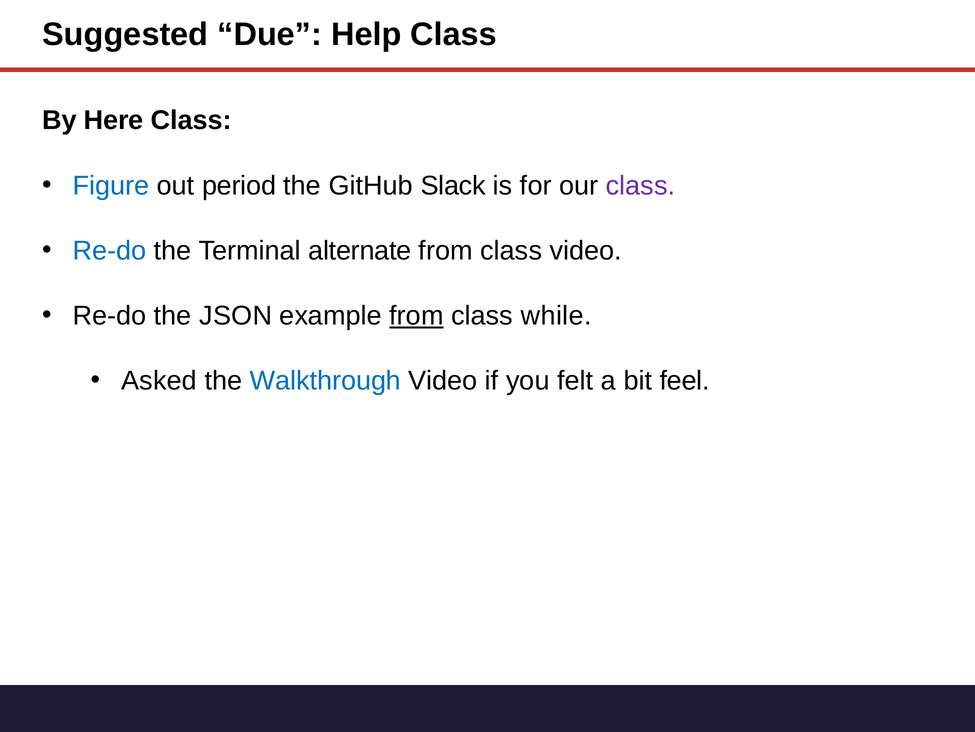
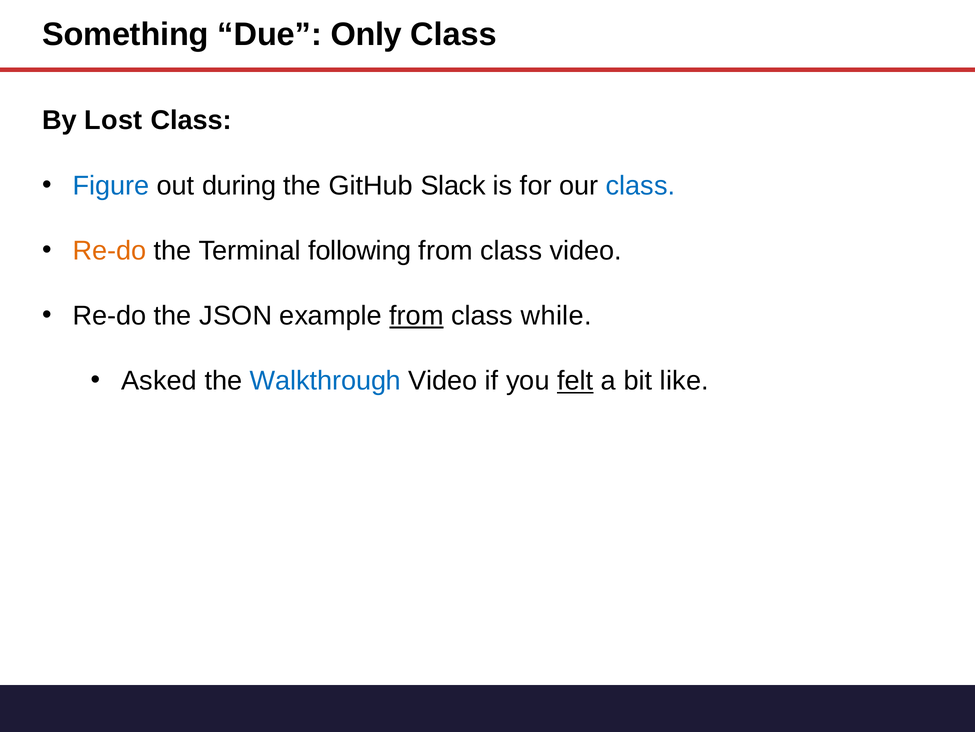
Suggested: Suggested -> Something
Help: Help -> Only
Here: Here -> Lost
period: period -> during
class at (640, 185) colour: purple -> blue
Re-do at (109, 250) colour: blue -> orange
alternate: alternate -> following
felt underline: none -> present
feel: feel -> like
